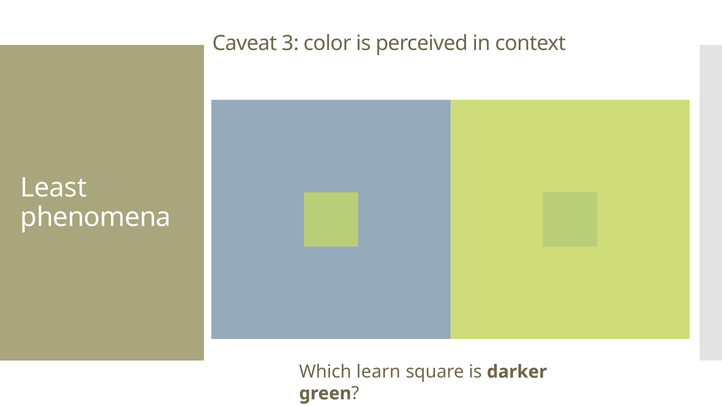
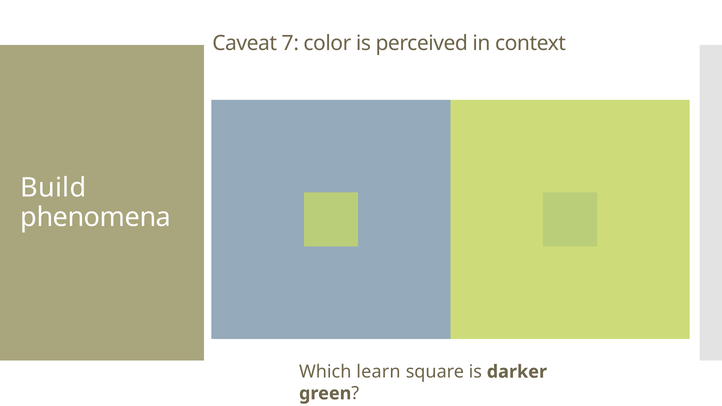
3: 3 -> 7
Least: Least -> Build
